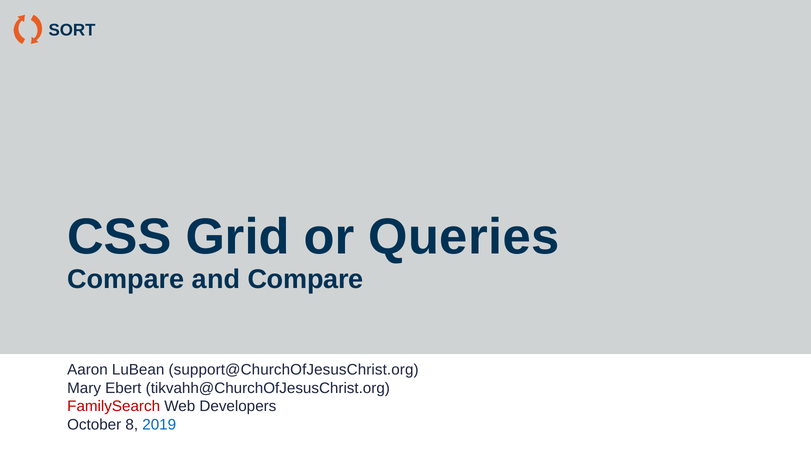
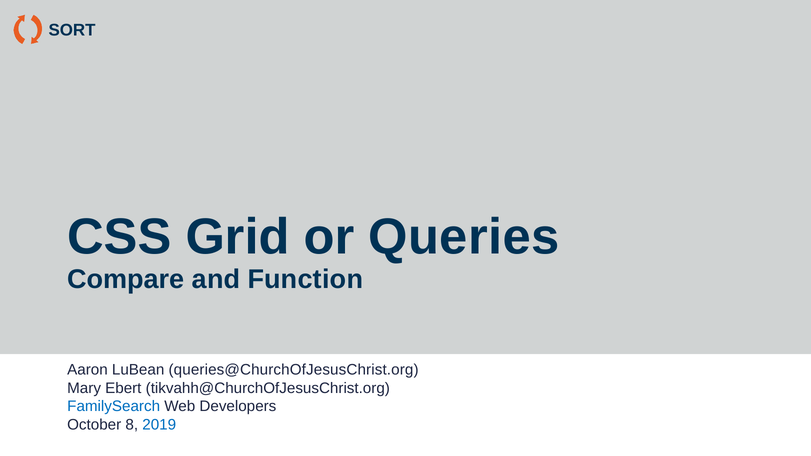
and Compare: Compare -> Function
support@ChurchOfJesusChrist.org: support@ChurchOfJesusChrist.org -> queries@ChurchOfJesusChrist.org
FamilySearch colour: red -> blue
